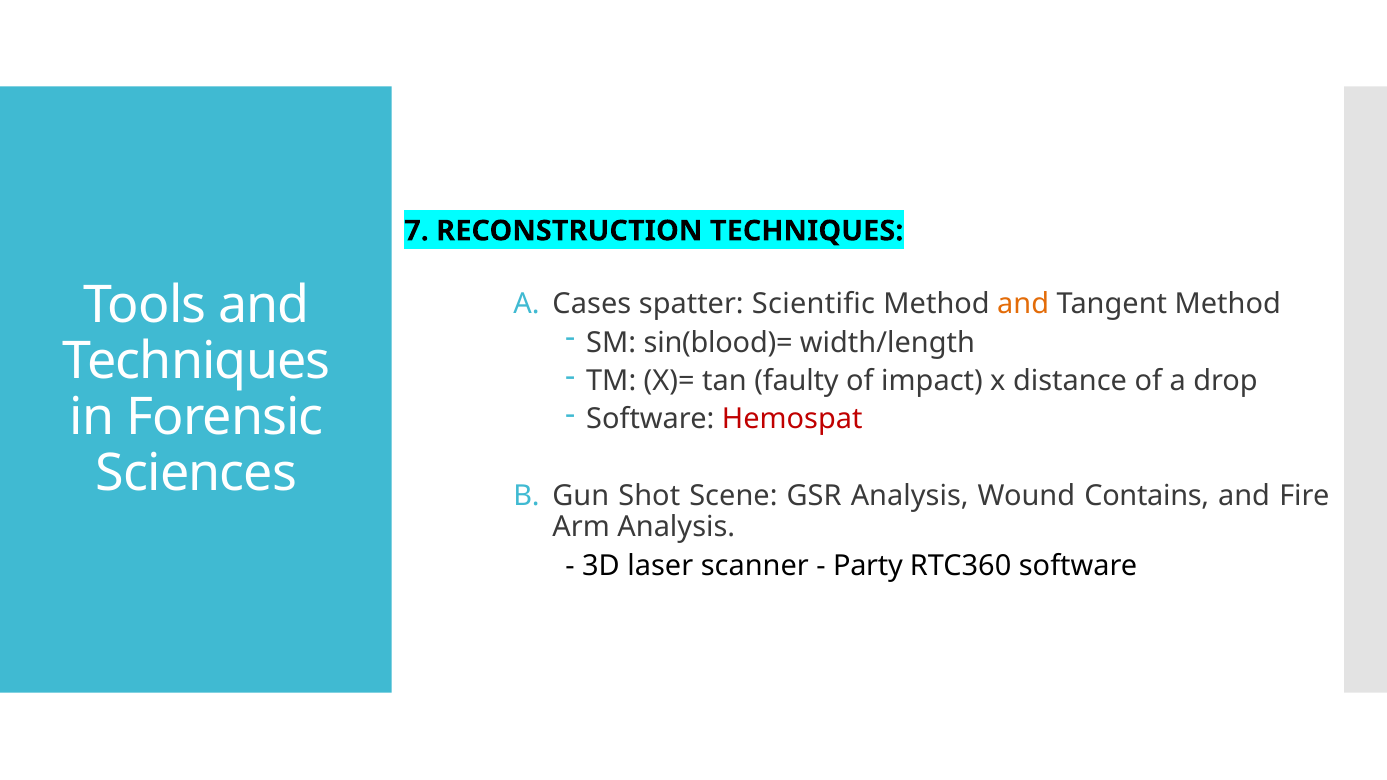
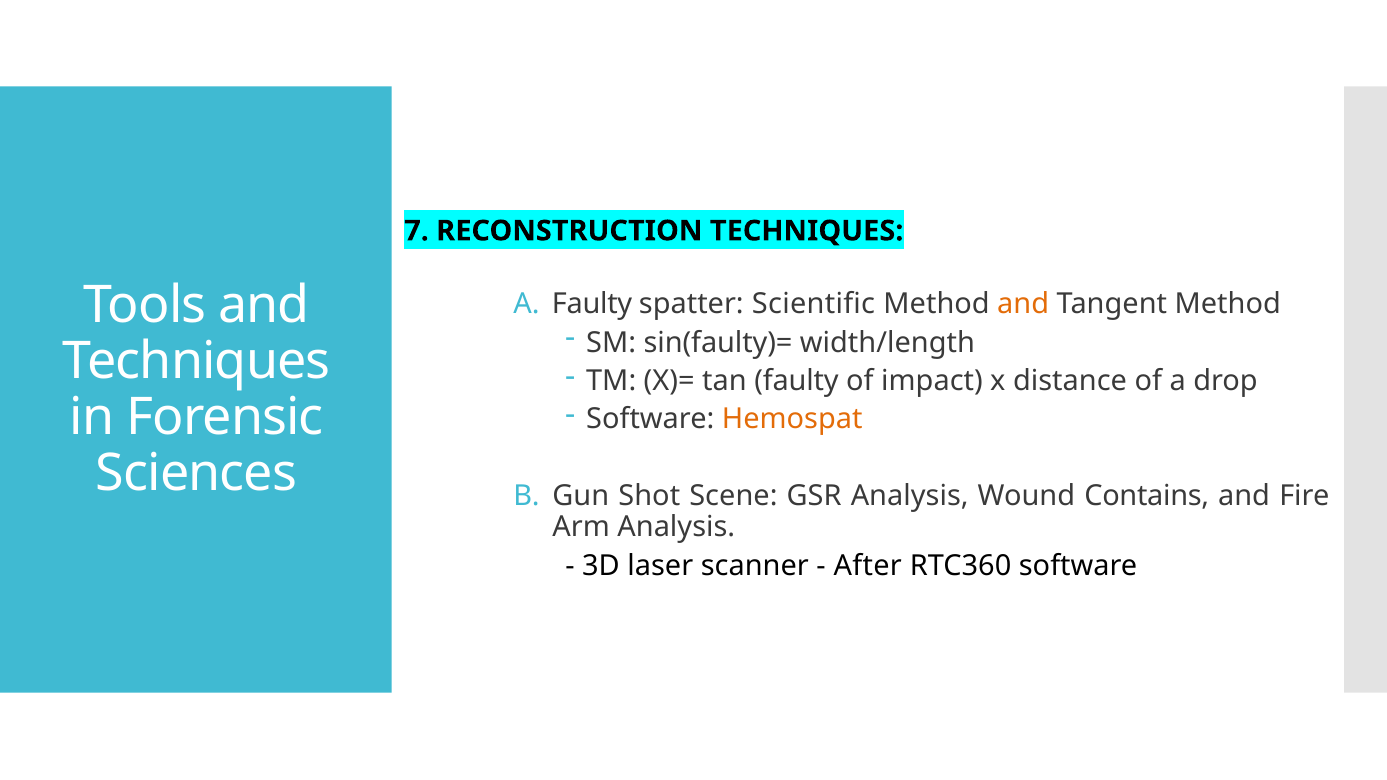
A Cases: Cases -> Faulty
sin(blood)=: sin(blood)= -> sin(faulty)=
Hemospat colour: red -> orange
Party: Party -> After
